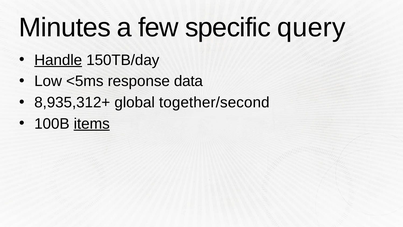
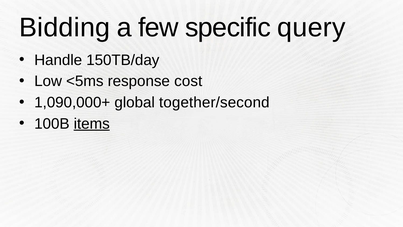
Minutes: Minutes -> Bidding
Handle underline: present -> none
data: data -> cost
8,935,312+: 8,935,312+ -> 1,090,000+
